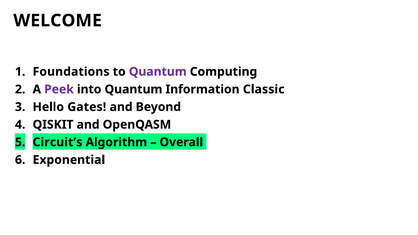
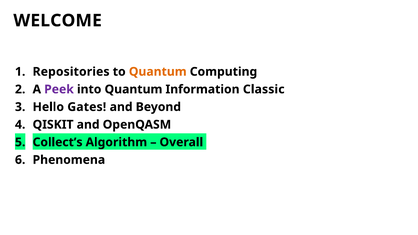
Foundations: Foundations -> Repositories
Quantum at (158, 72) colour: purple -> orange
Circuit’s: Circuit’s -> Collect’s
Exponential: Exponential -> Phenomena
